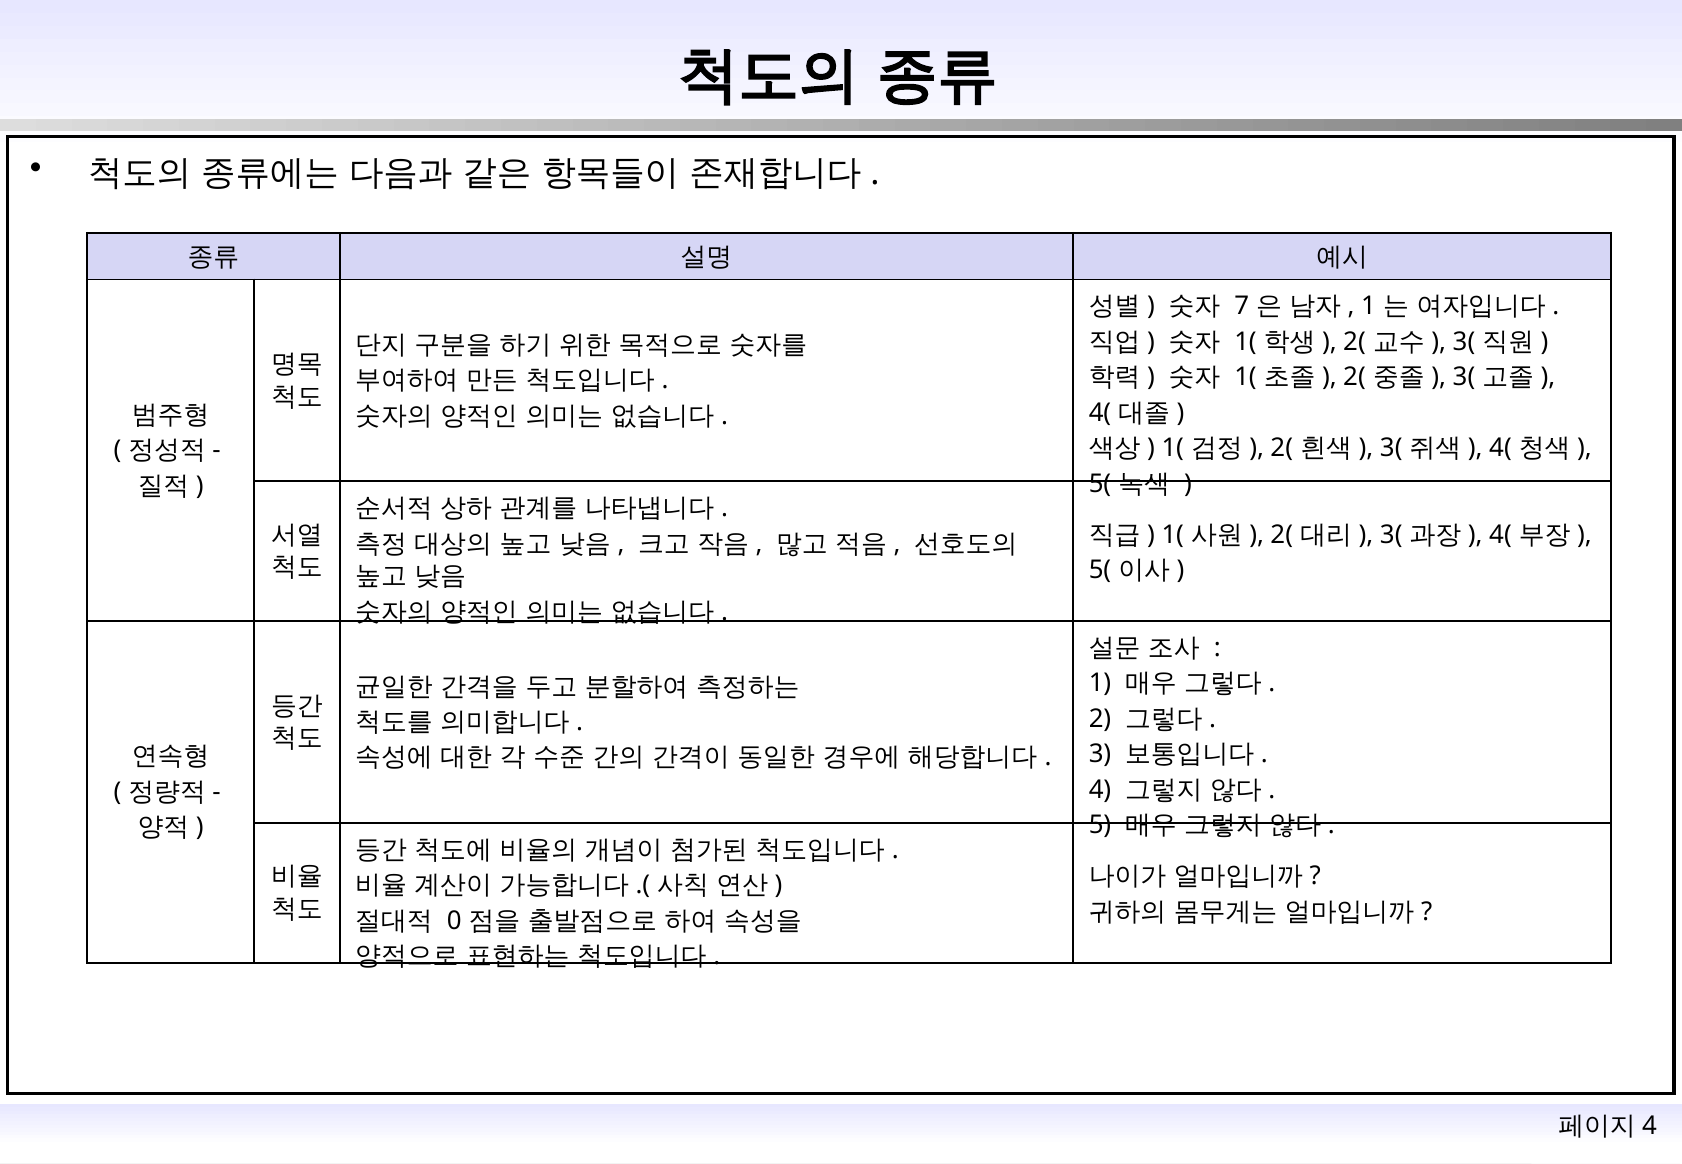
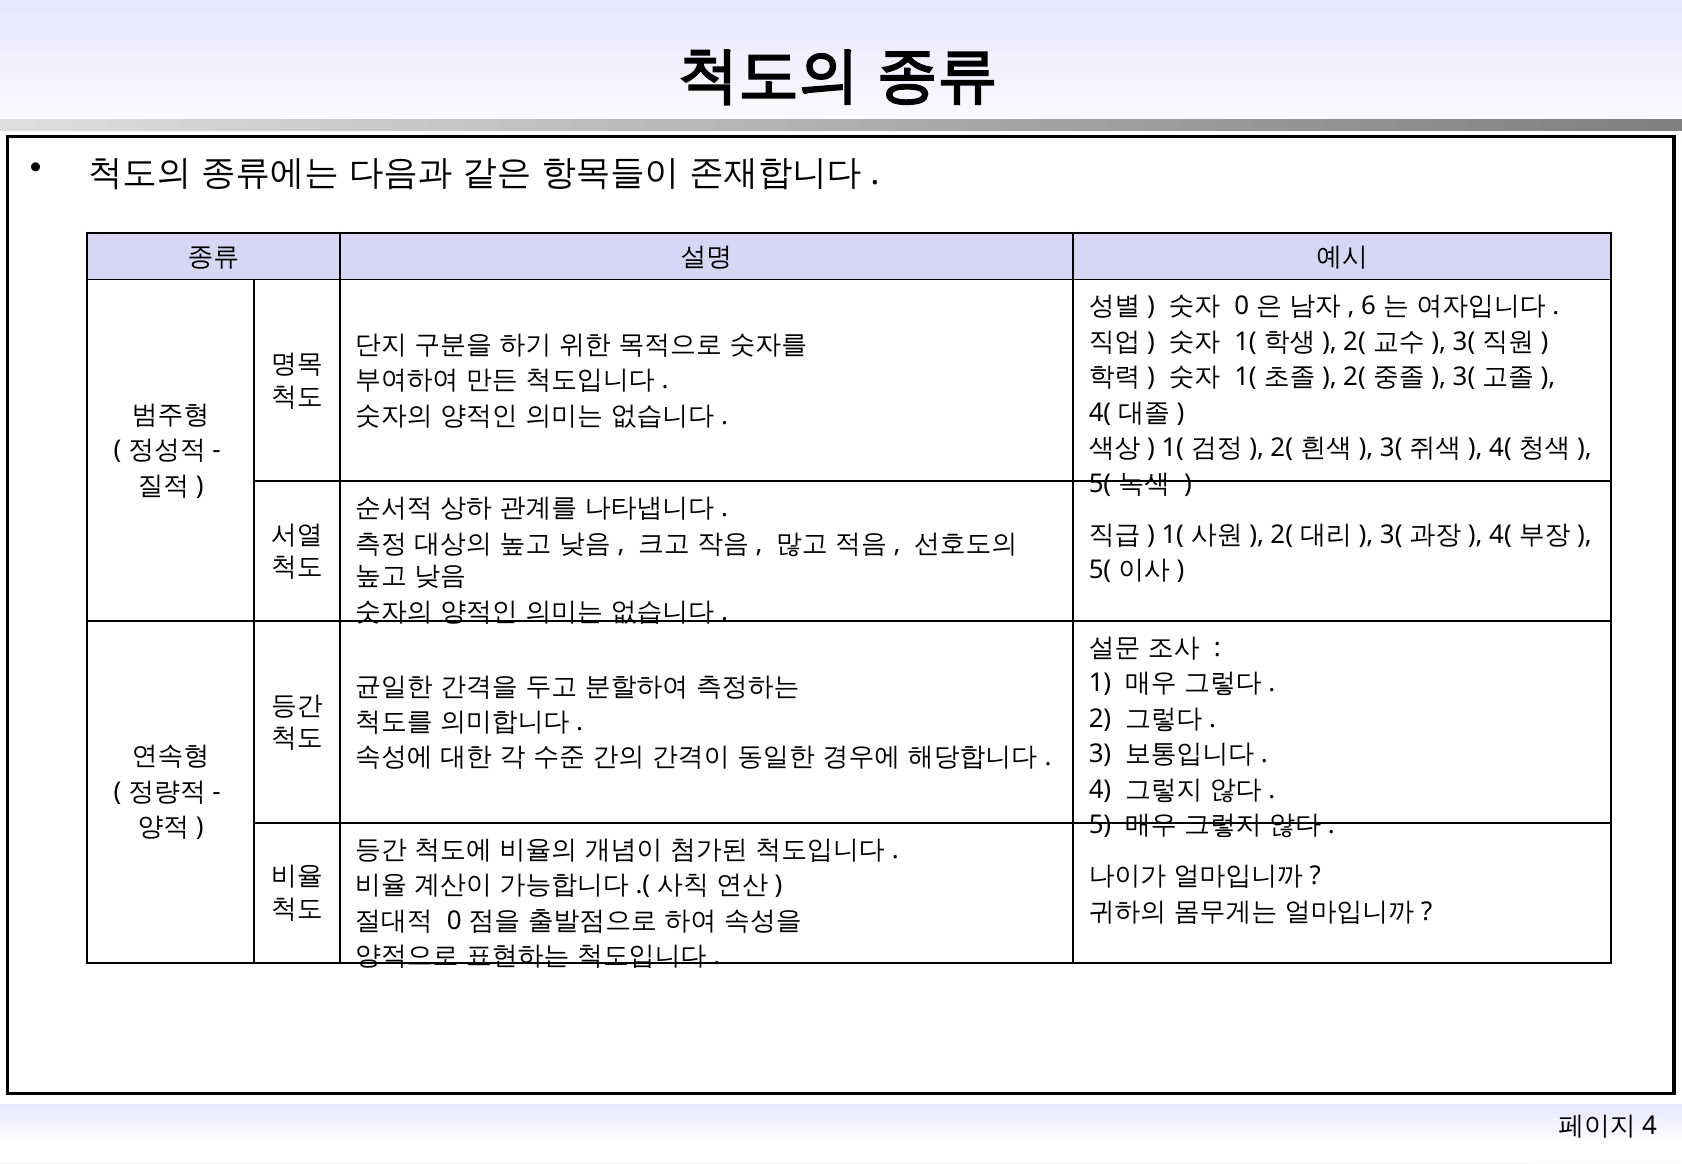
7 at (1242, 306): 7 -> 0
1 at (1368, 306): 1 -> 6
